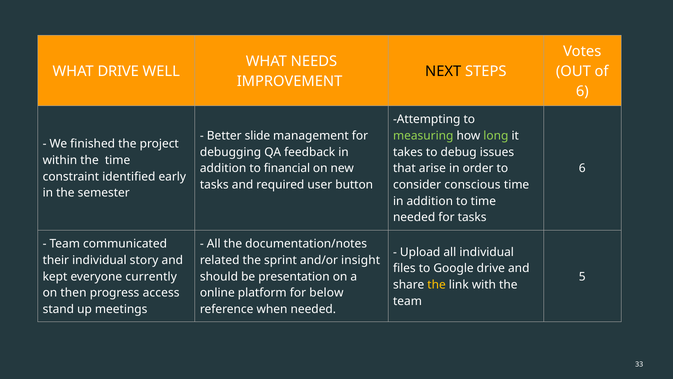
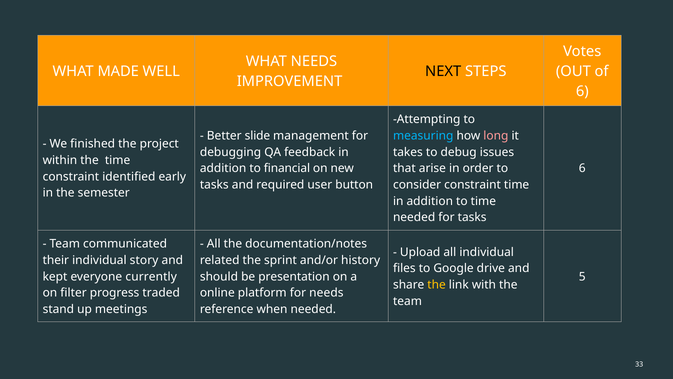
WHAT DRIVE: DRIVE -> MADE
measuring colour: light green -> light blue
long colour: light green -> pink
consider conscious: conscious -> constraint
insight: insight -> history
then: then -> filter
access: access -> traded
for below: below -> needs
